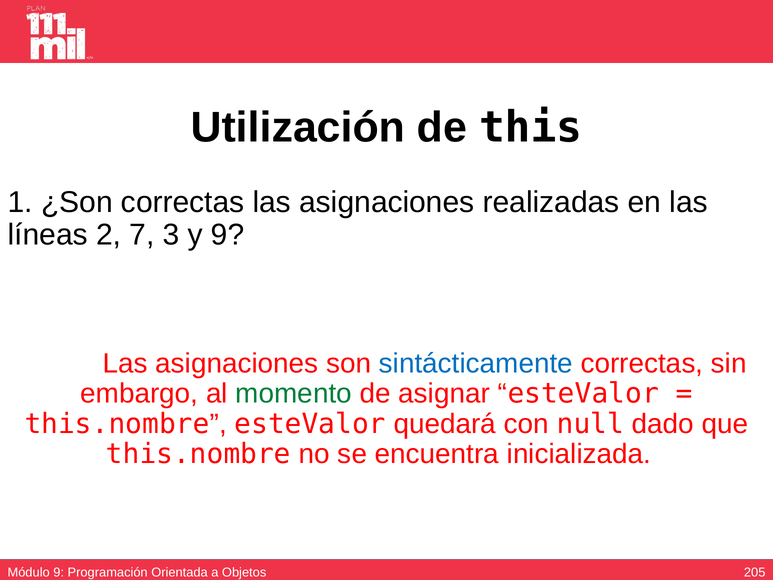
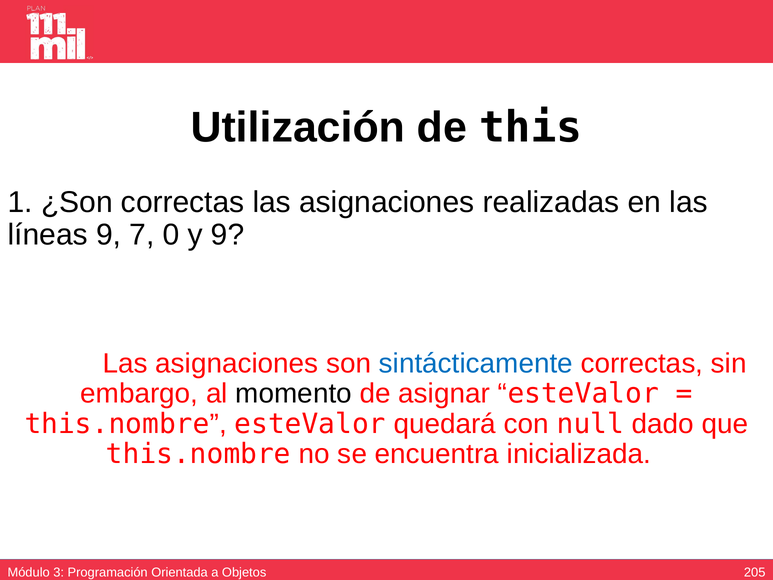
líneas 2: 2 -> 9
3: 3 -> 0
momento colour: green -> black
Módulo 9: 9 -> 3
